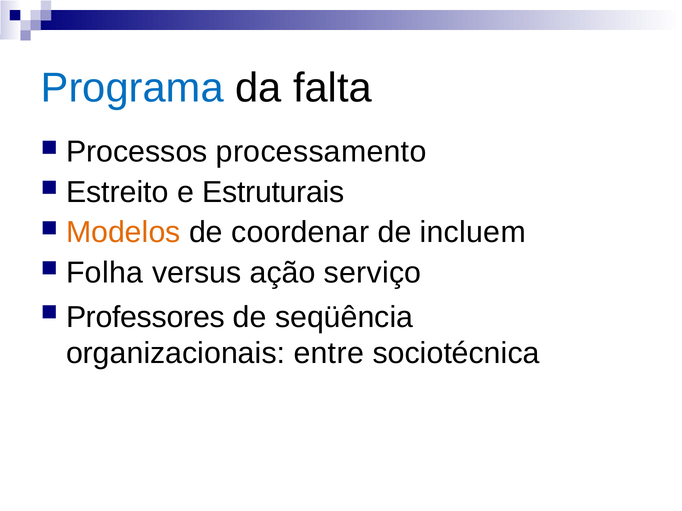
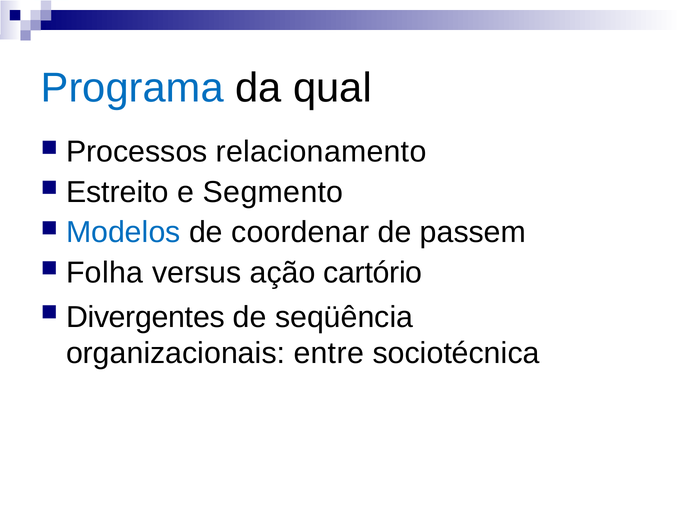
falta: falta -> qual
processamento: processamento -> relacionamento
Estruturais: Estruturais -> Segmento
Modelos colour: orange -> blue
incluem: incluem -> passem
serviço: serviço -> cartório
Professores: Professores -> Divergentes
